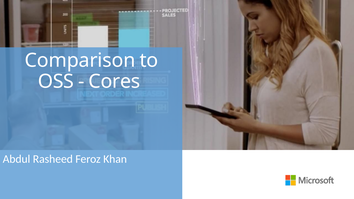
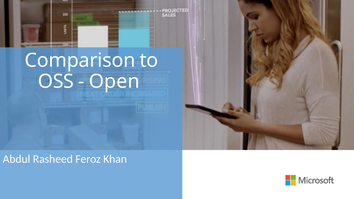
Cores: Cores -> Open
